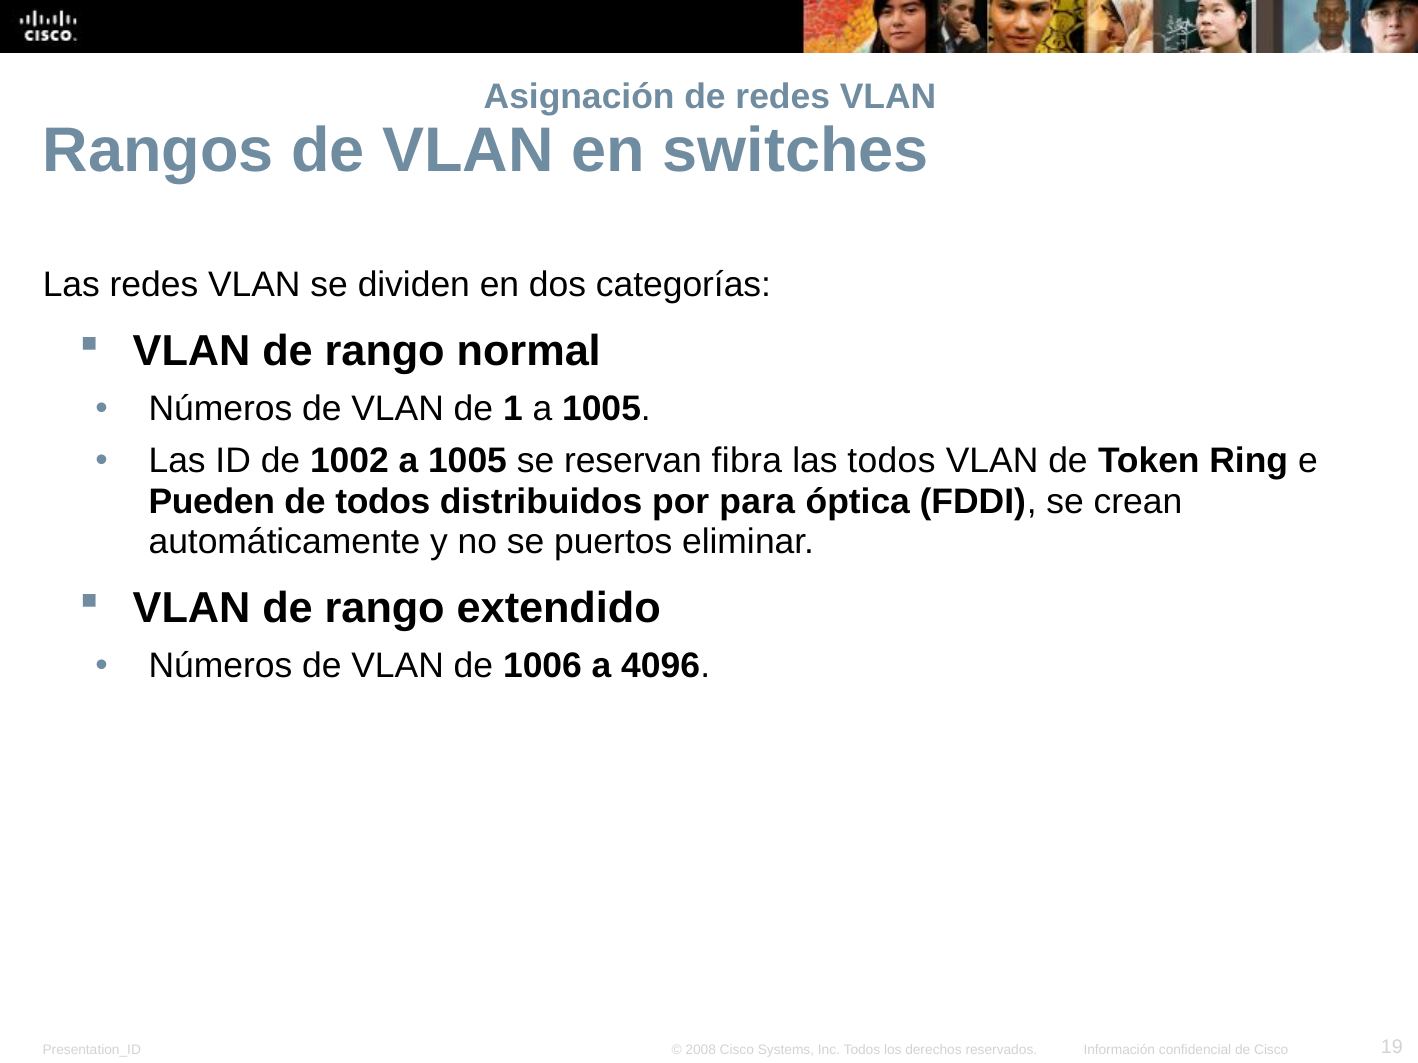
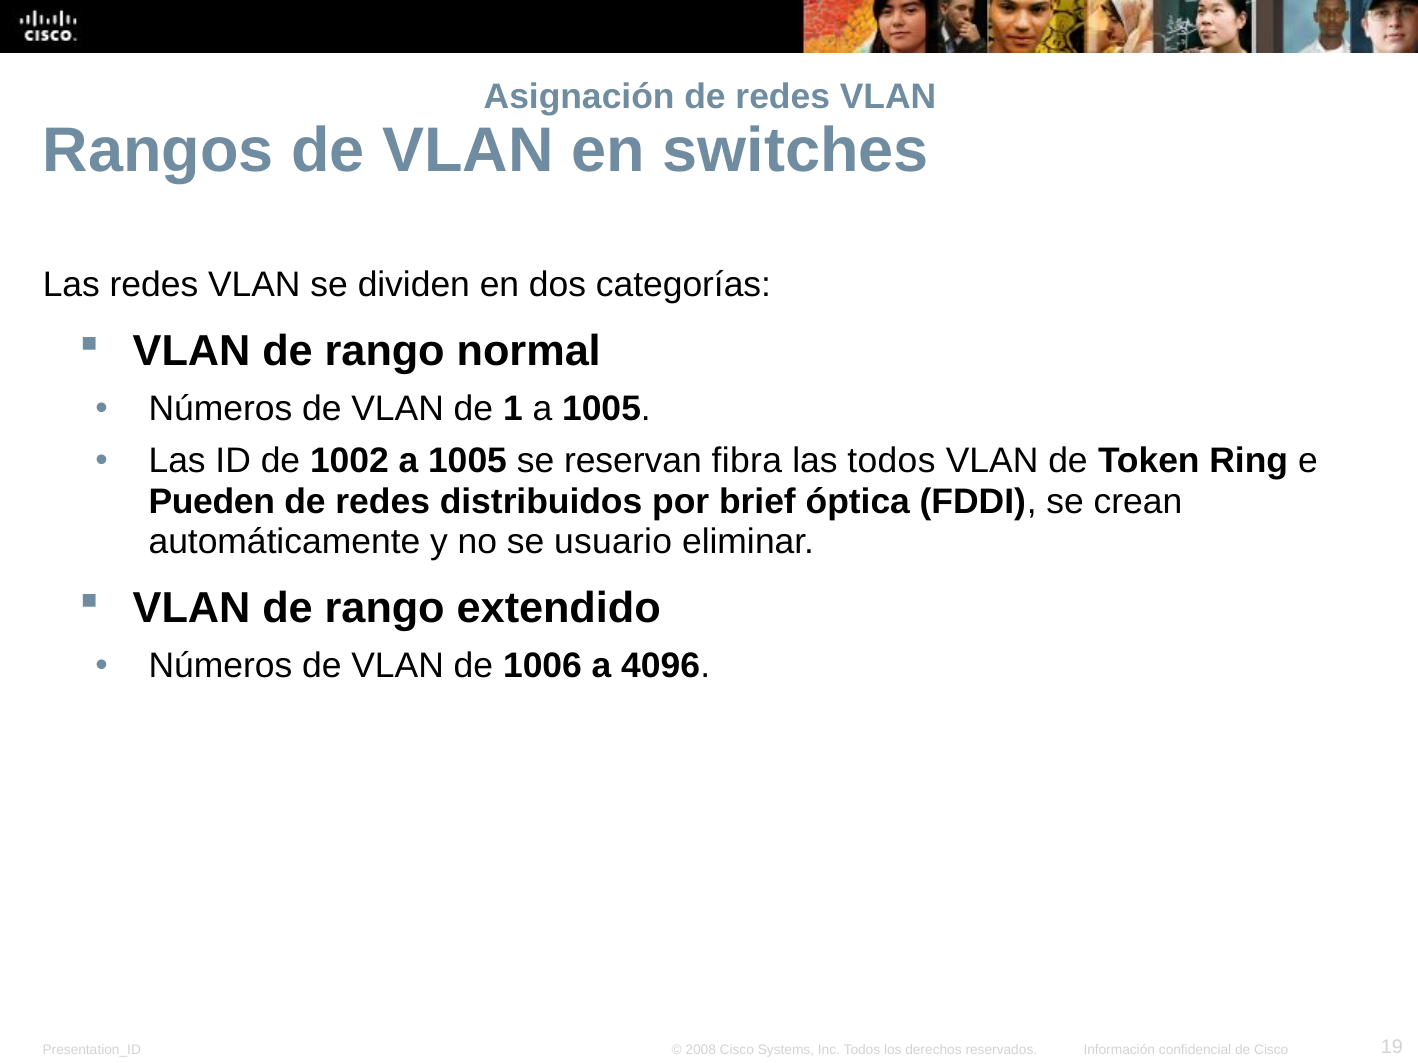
todos at (383, 502): todos -> redes
para: para -> brief
puertos: puertos -> usuario
